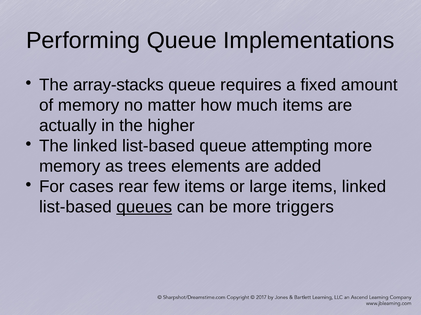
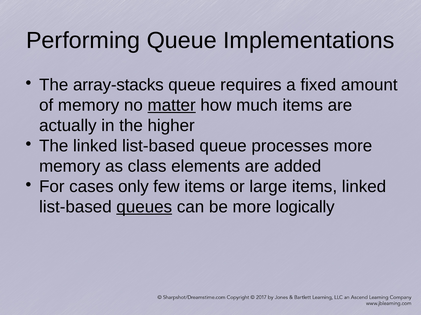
matter underline: none -> present
attempting: attempting -> processes
trees: trees -> class
rear: rear -> only
triggers: triggers -> logically
